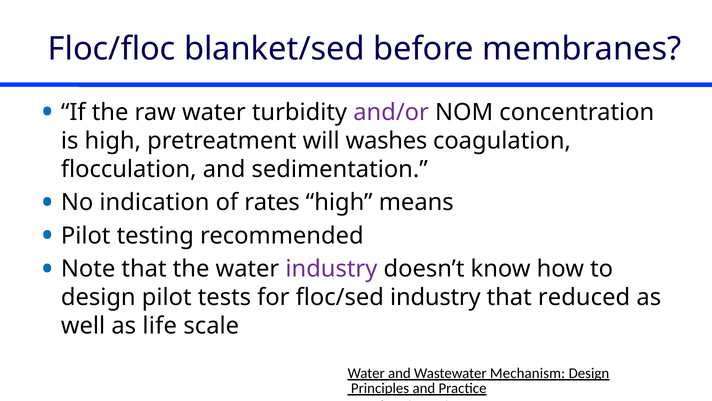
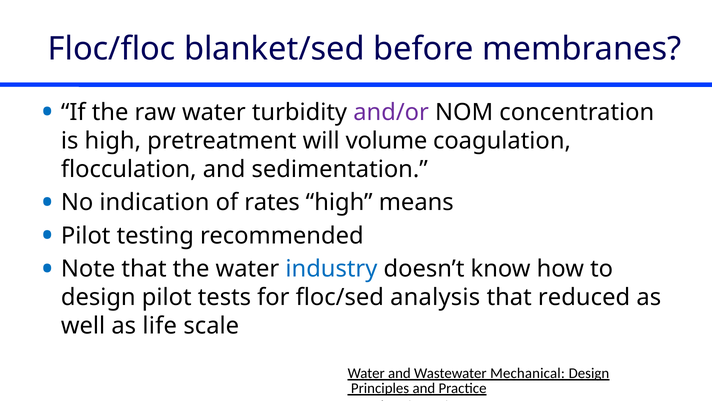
washes: washes -> volume
industry at (331, 269) colour: purple -> blue
floc/sed industry: industry -> analysis
Mechanism: Mechanism -> Mechanical
